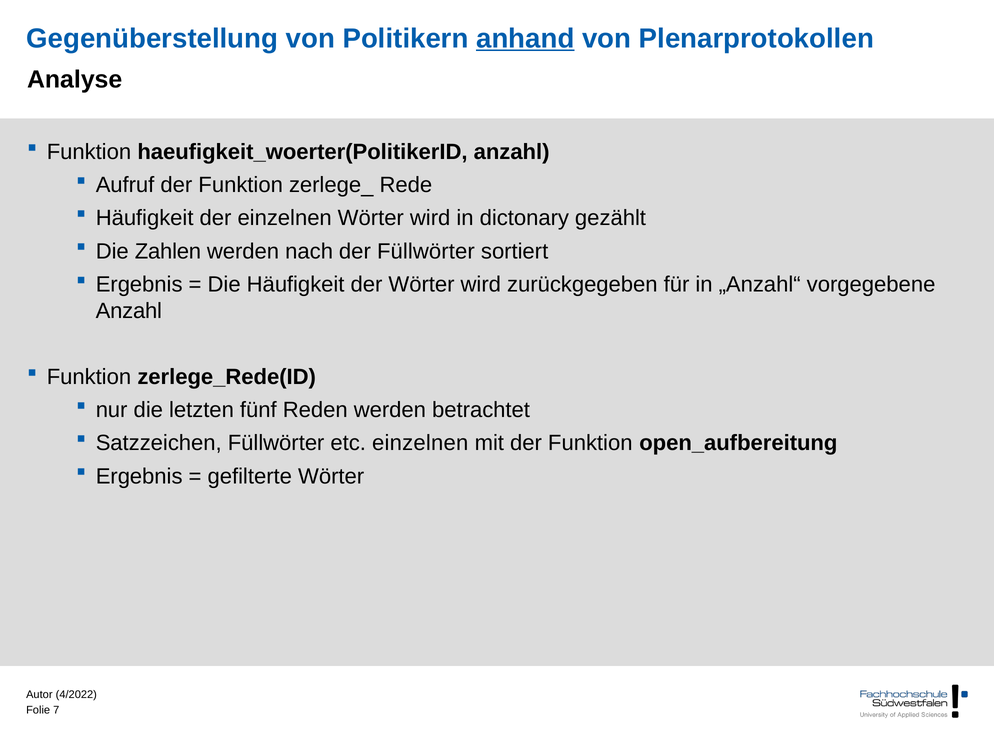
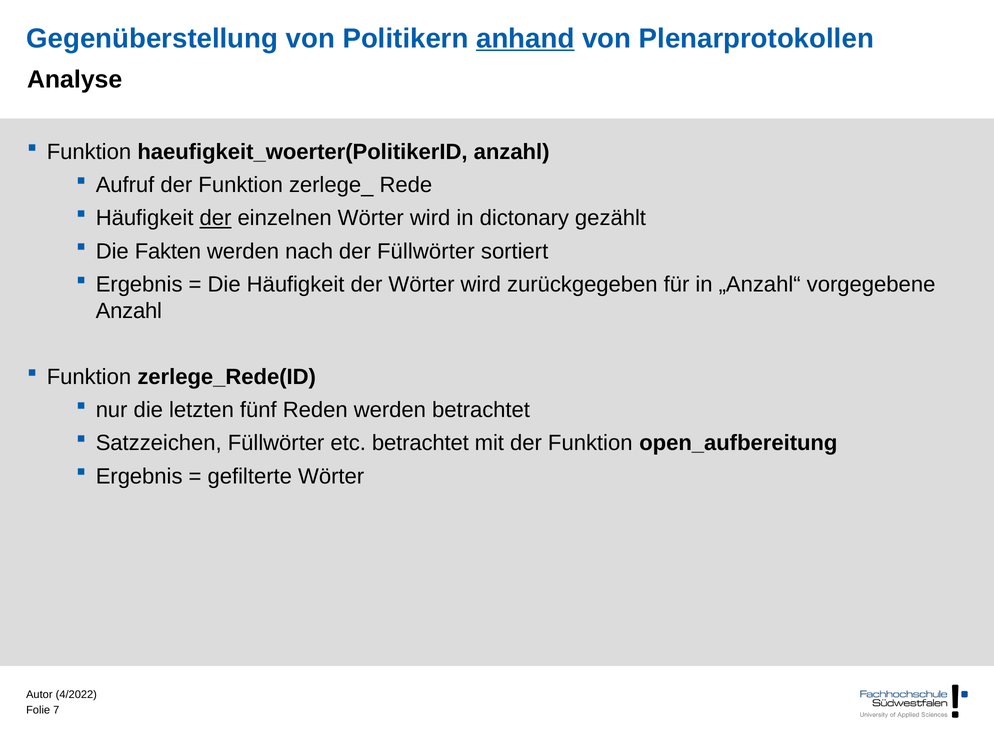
der at (216, 218) underline: none -> present
Zahlen: Zahlen -> Fakten
etc einzelnen: einzelnen -> betrachtet
